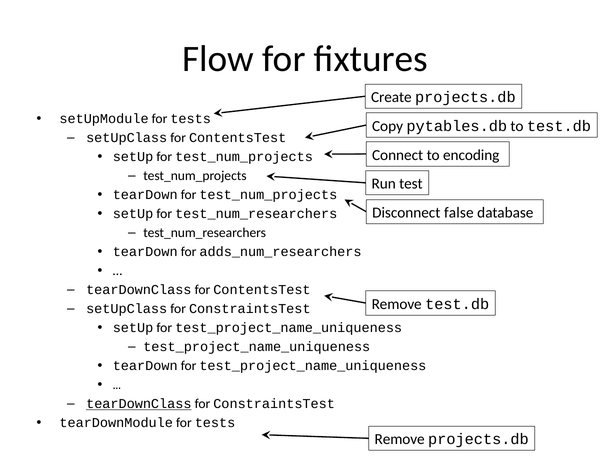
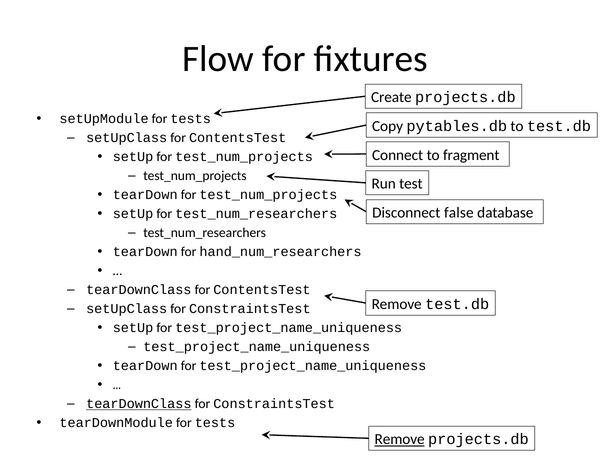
encoding: encoding -> fragment
adds_num_researchers: adds_num_researchers -> hand_num_researchers
Remove at (400, 439) underline: none -> present
